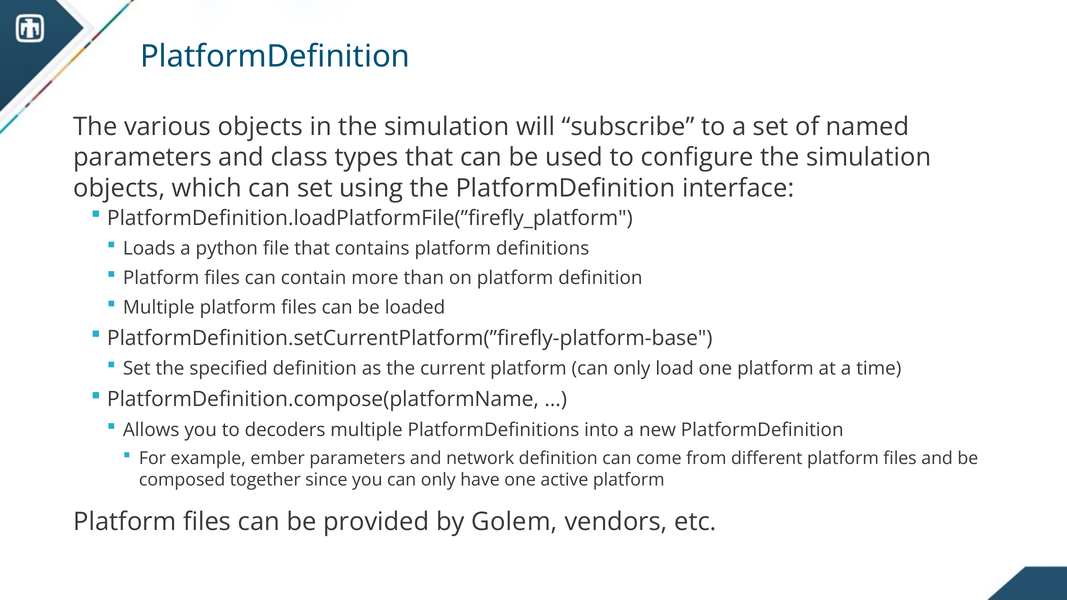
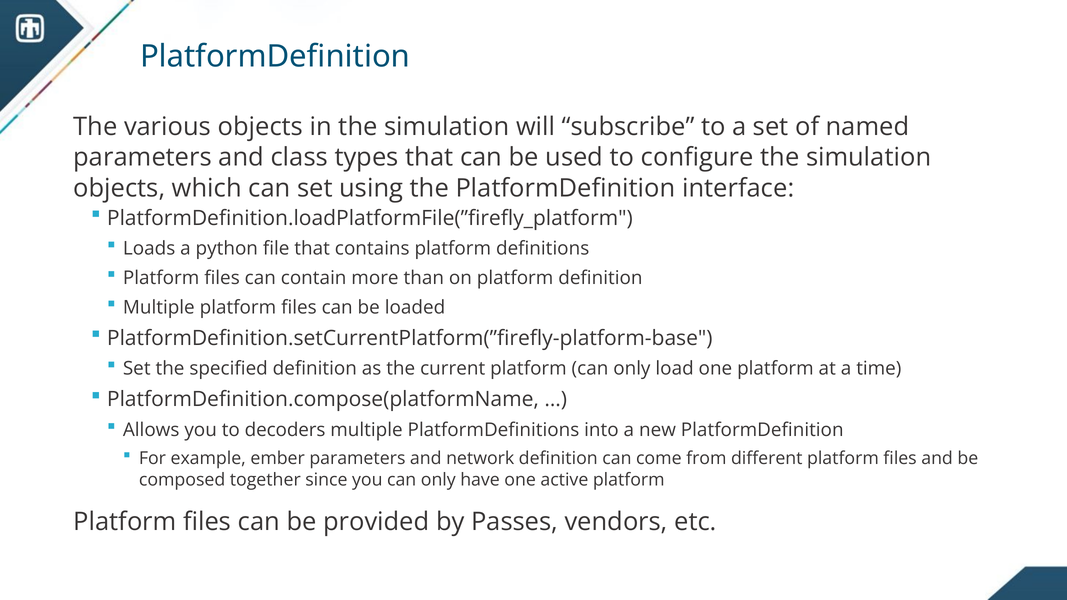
Golem: Golem -> Passes
